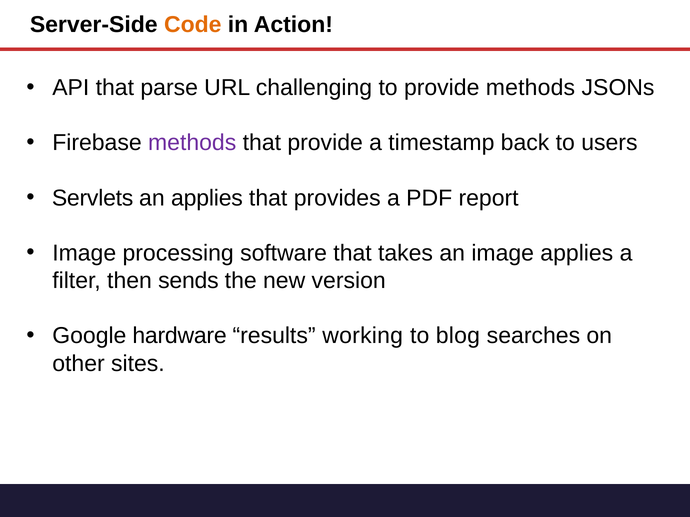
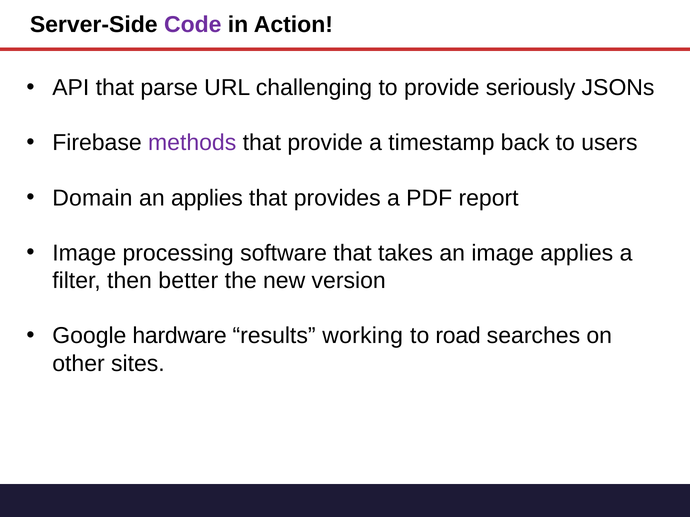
Code colour: orange -> purple
provide methods: methods -> seriously
Servlets: Servlets -> Domain
sends: sends -> better
blog: blog -> road
